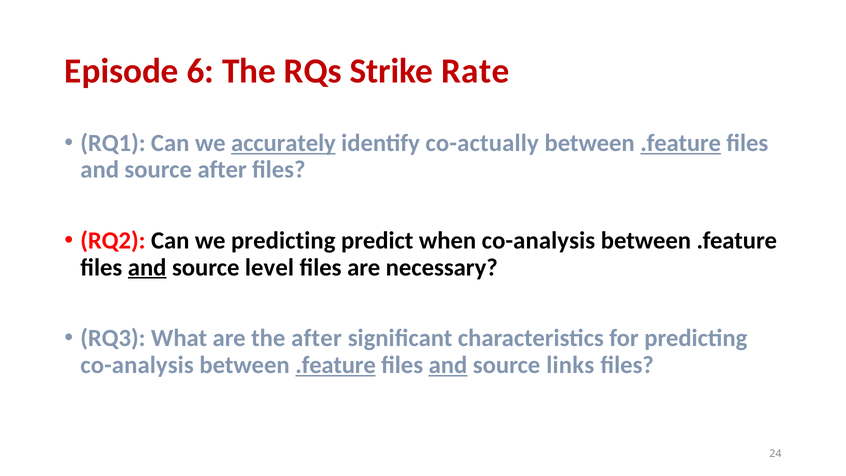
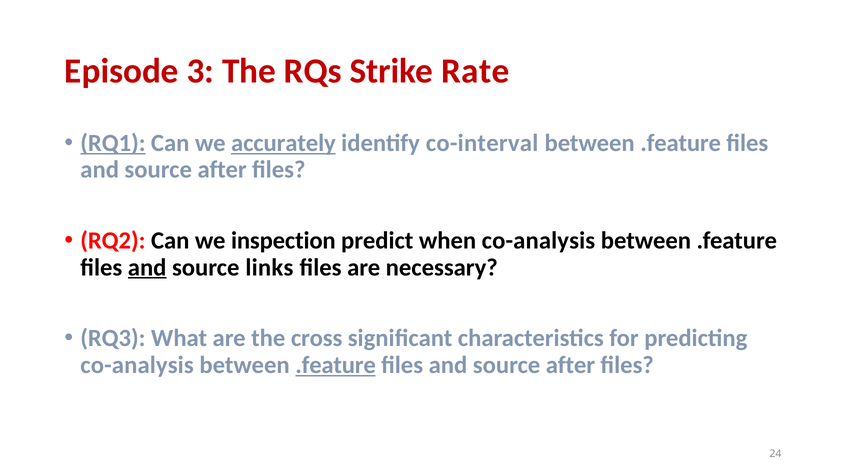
6: 6 -> 3
RQ1 underline: none -> present
co-actually: co-actually -> co-interval
.feature at (681, 143) underline: present -> none
we predicting: predicting -> inspection
level: level -> links
the after: after -> cross
and at (448, 365) underline: present -> none
links at (570, 365): links -> after
